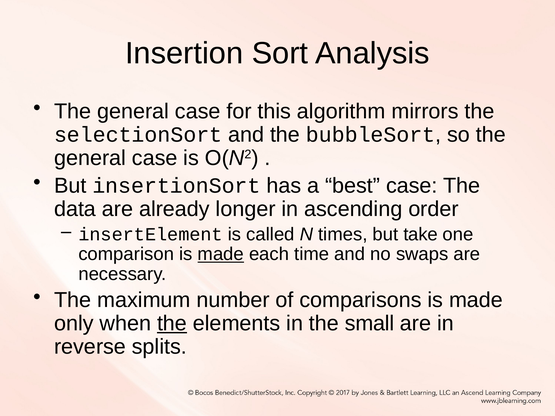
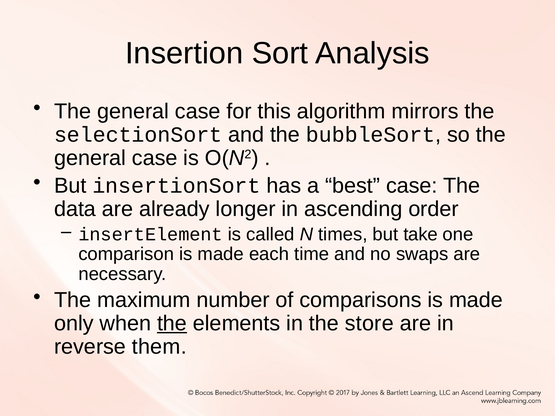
made at (221, 254) underline: present -> none
small: small -> store
splits: splits -> them
